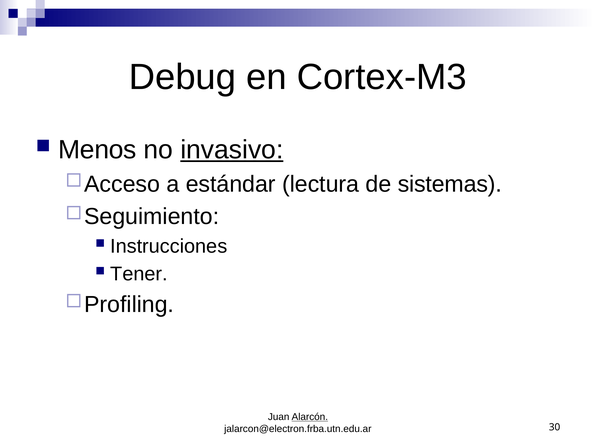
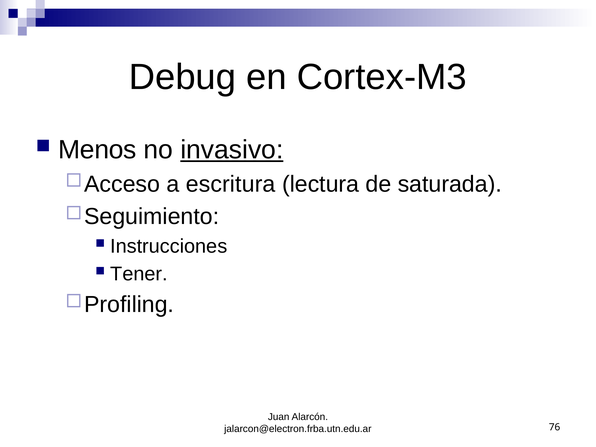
estándar: estándar -> escritura
sistemas: sistemas -> saturada
Alarcón underline: present -> none
30: 30 -> 76
